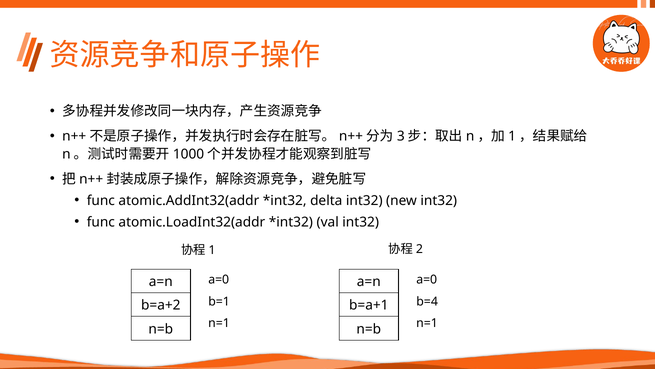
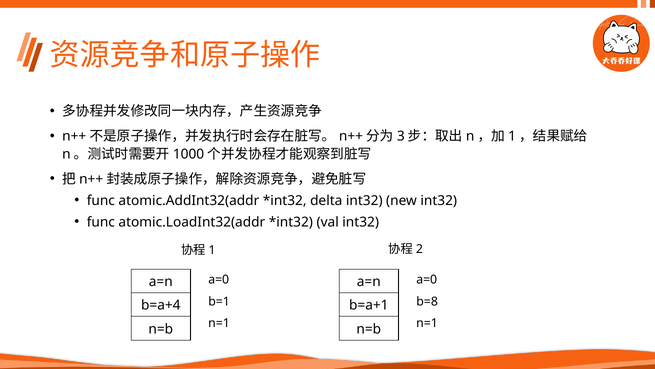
b=4: b=4 -> b=8
b=a+2: b=a+2 -> b=a+4
